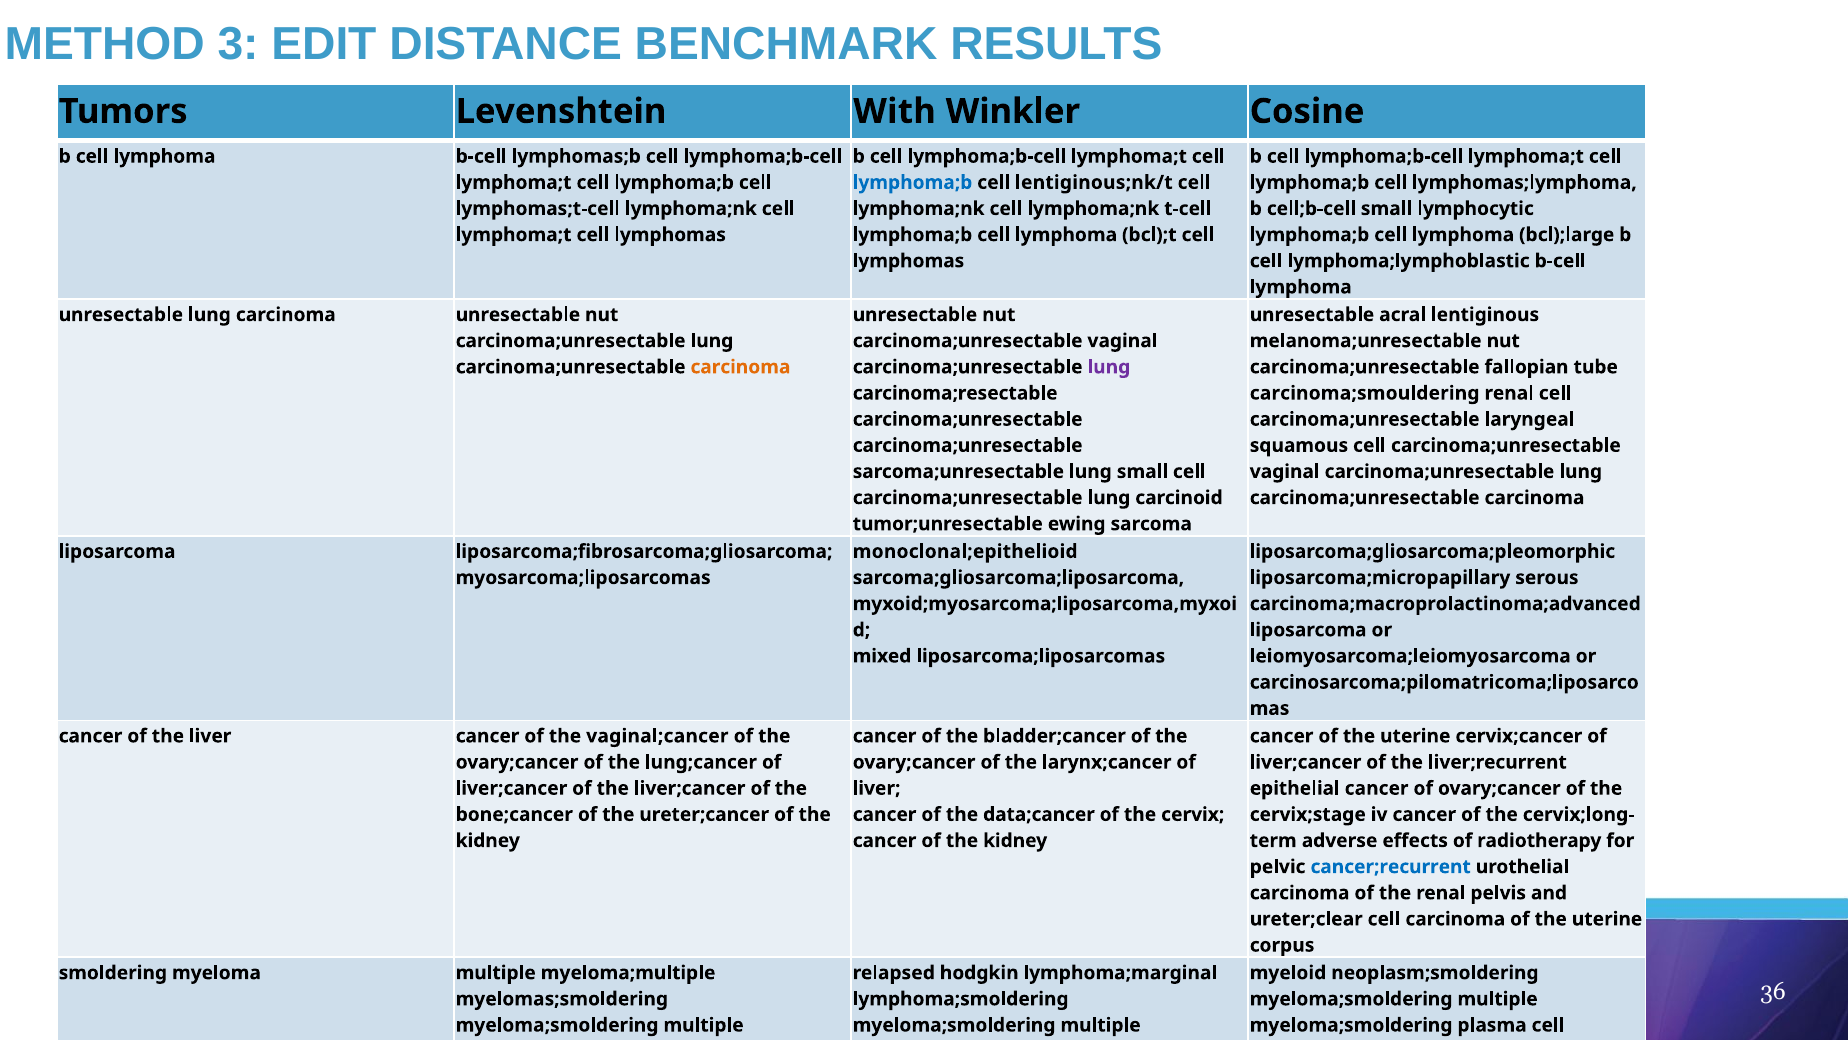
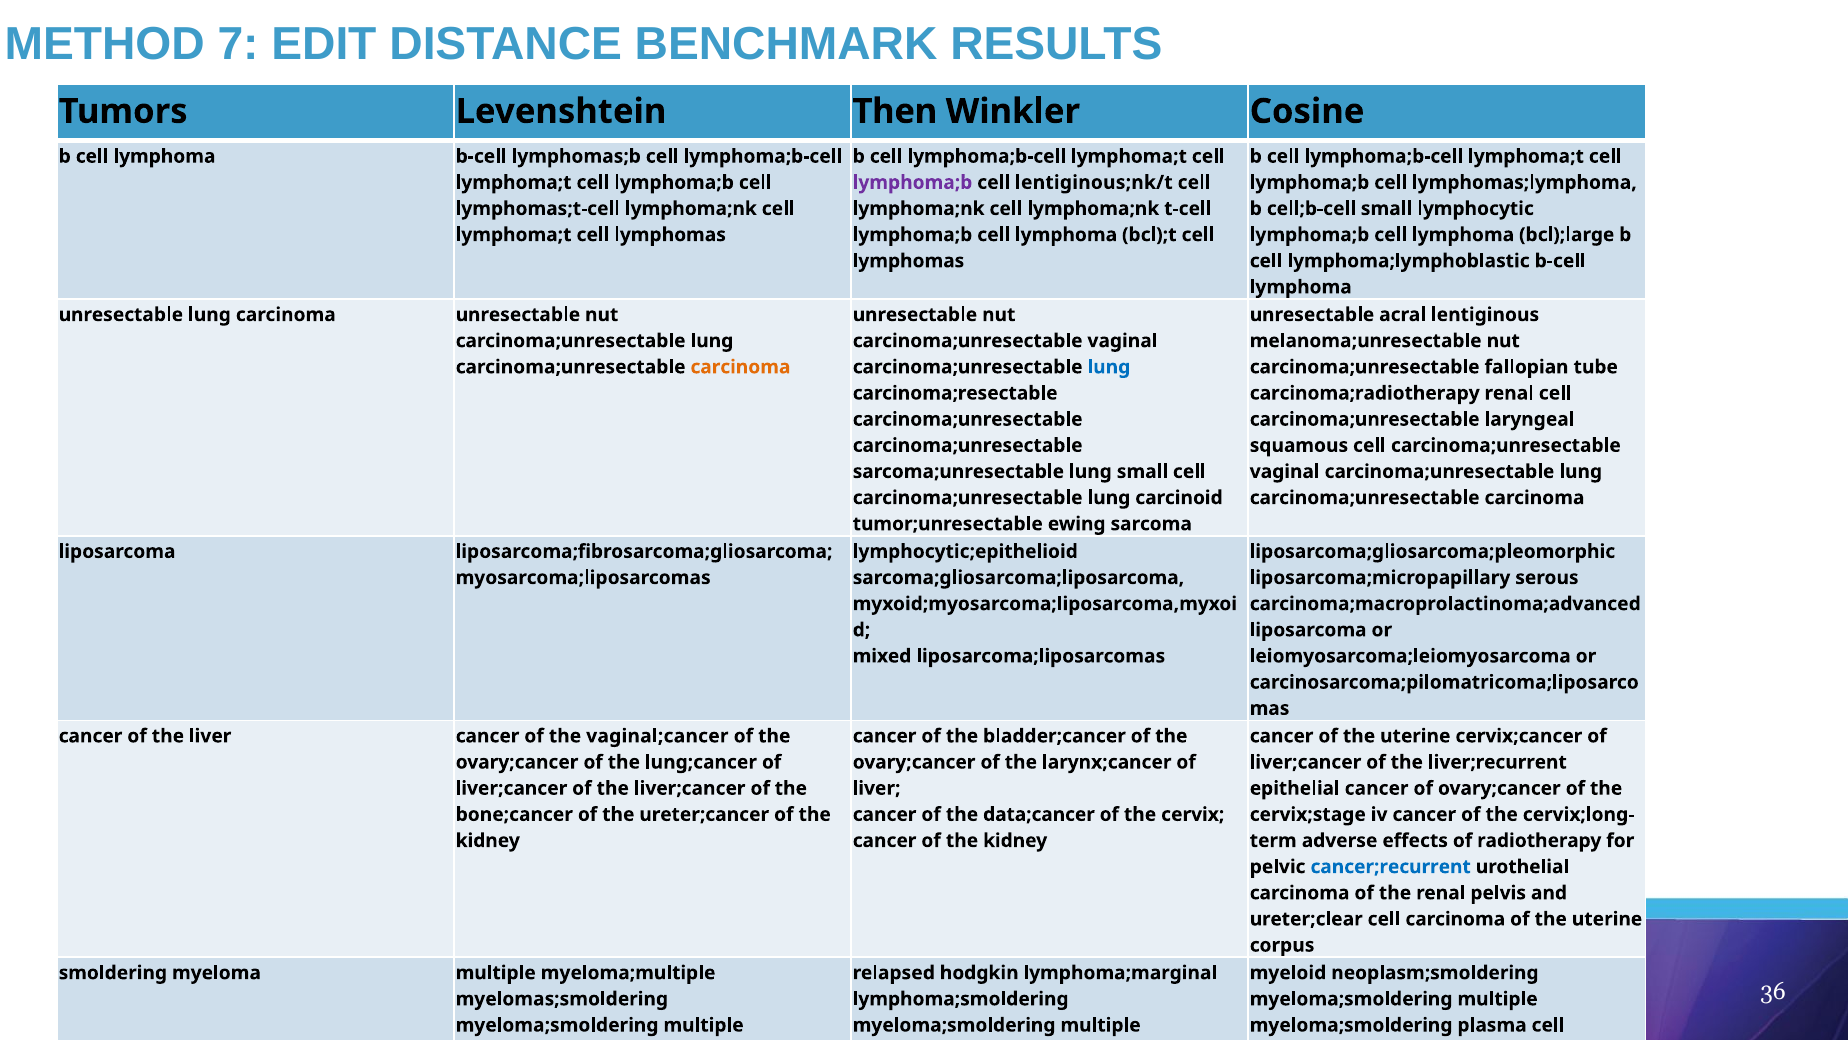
3: 3 -> 7
With: With -> Then
lymphoma;b at (913, 182) colour: blue -> purple
lung at (1109, 367) colour: purple -> blue
carcinoma;smouldering: carcinoma;smouldering -> carcinoma;radiotherapy
monoclonal;epithelioid: monoclonal;epithelioid -> lymphocytic;epithelioid
